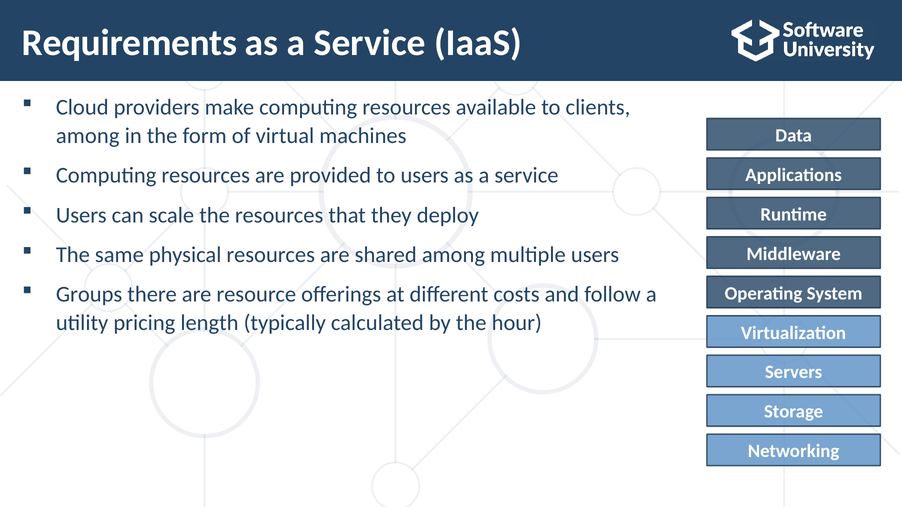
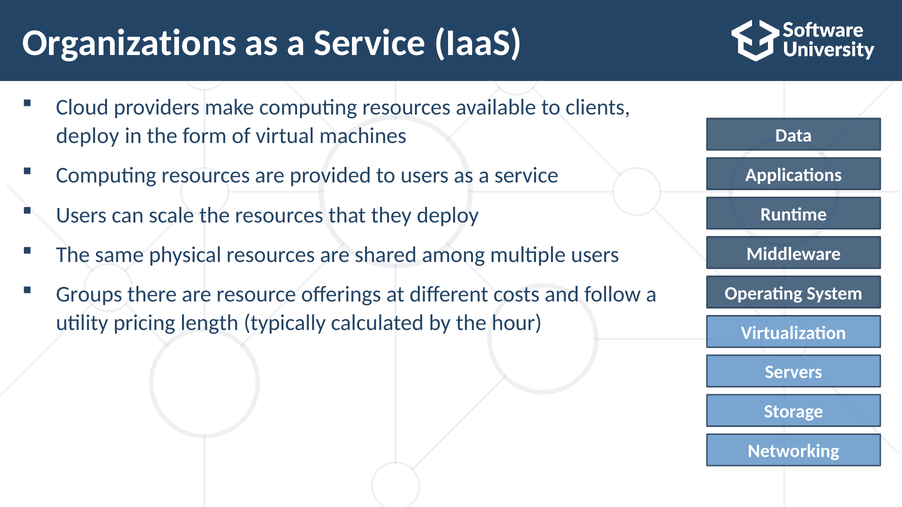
Requirements: Requirements -> Organizations
among at (88, 136): among -> deploy
